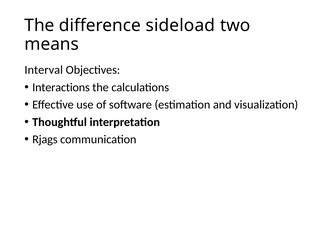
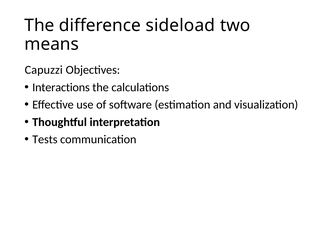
Interval: Interval -> Capuzzi
Rjags: Rjags -> Tests
